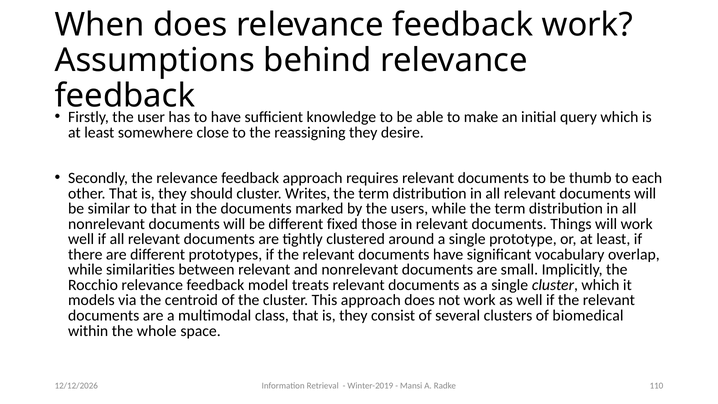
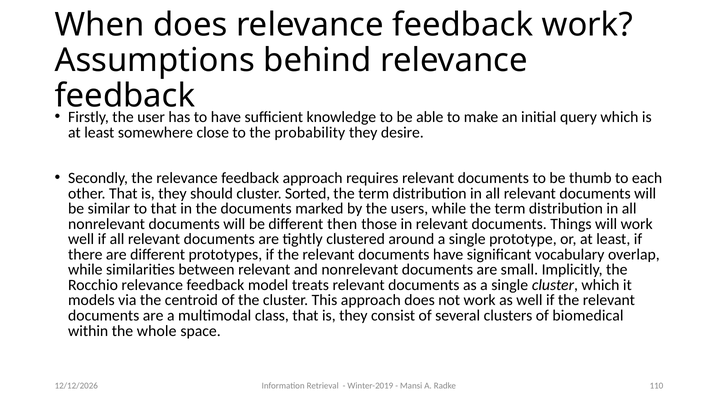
reassigning: reassigning -> probability
Writes: Writes -> Sorted
fixed: fixed -> then
